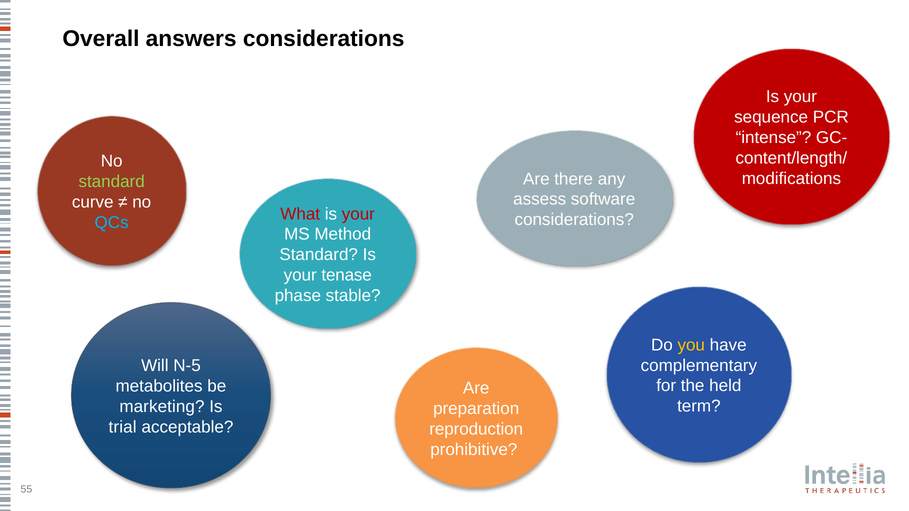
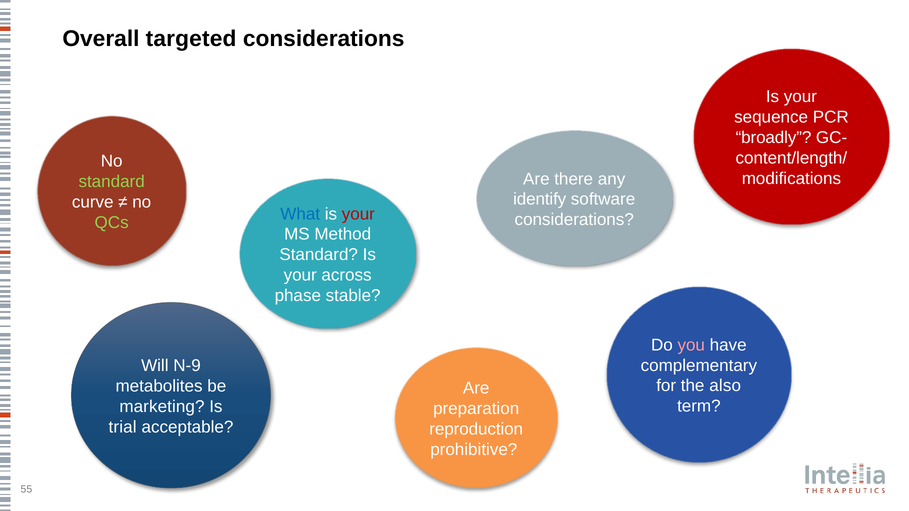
answers: answers -> targeted
intense: intense -> broadly
assess: assess -> identify
What colour: red -> blue
QCs colour: light blue -> light green
tenase: tenase -> across
you colour: yellow -> pink
N-5: N-5 -> N-9
held: held -> also
